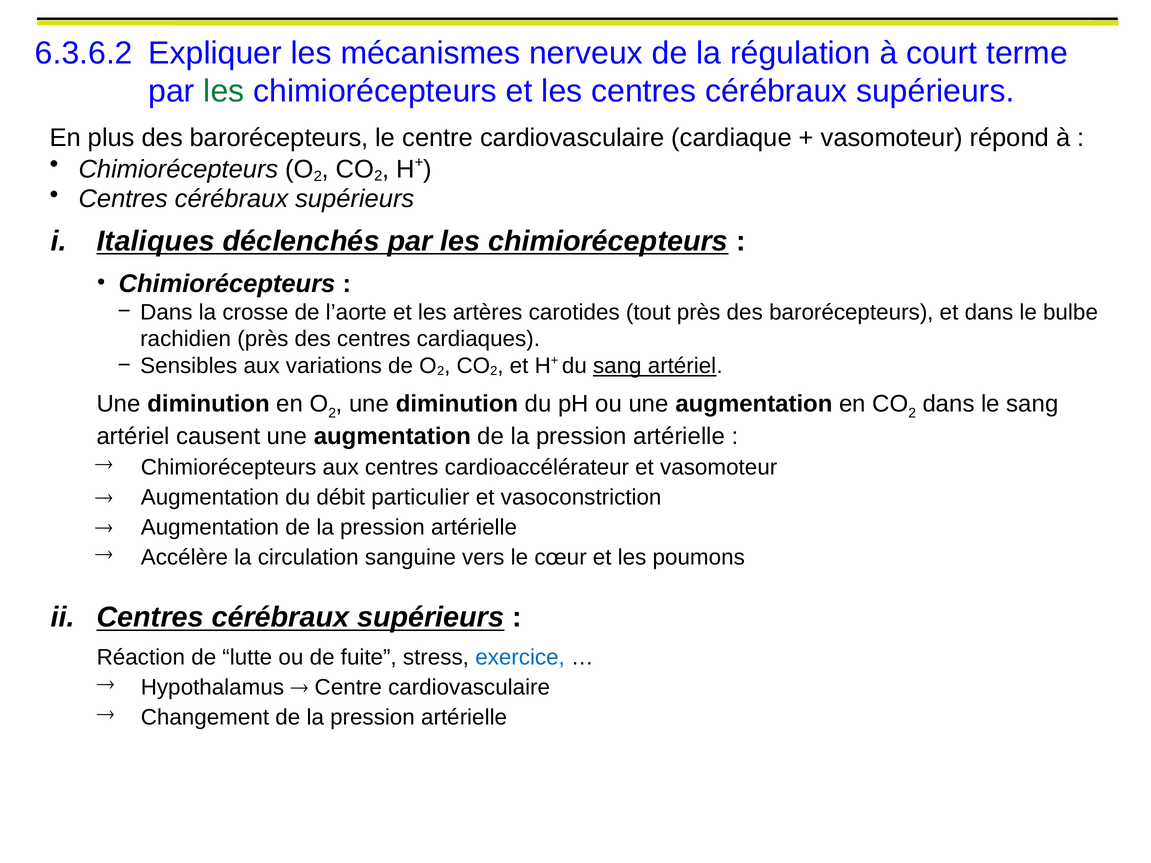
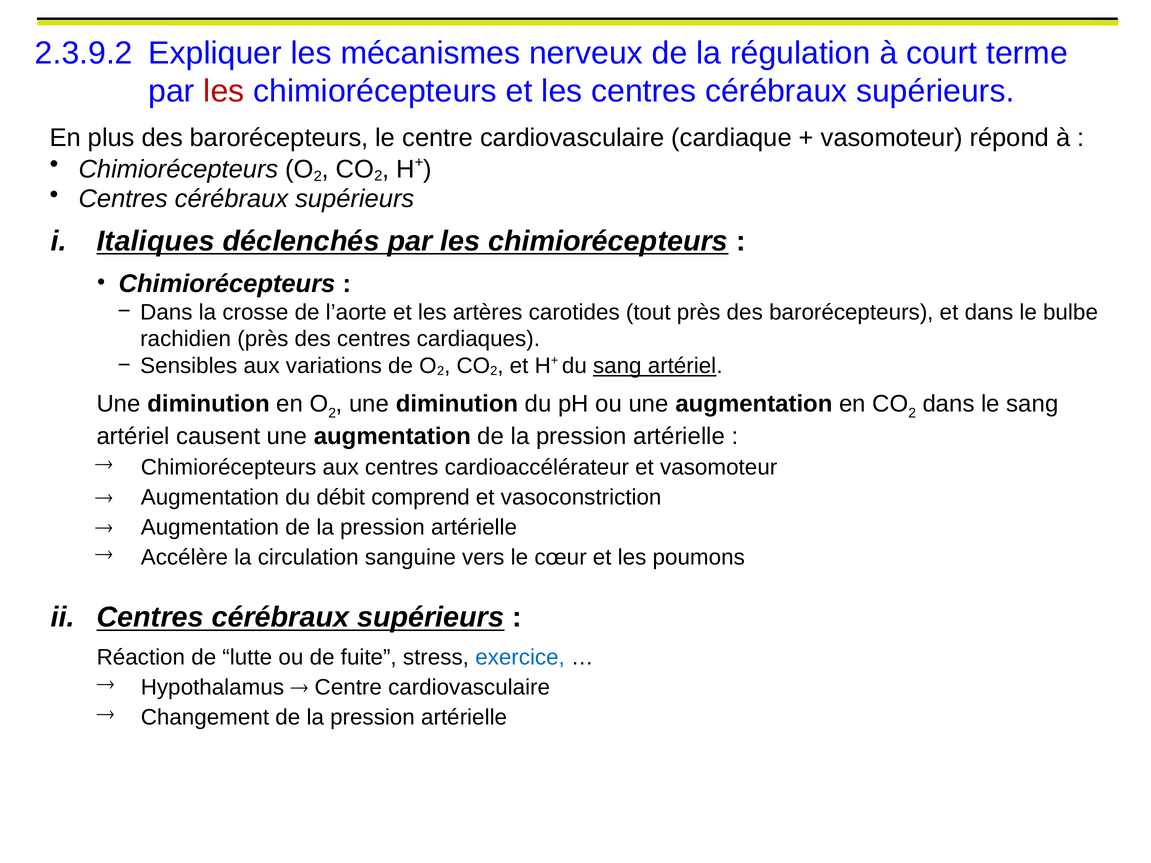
6.3.6.2: 6.3.6.2 -> 2.3.9.2
les at (224, 91) colour: green -> red
particulier: particulier -> comprend
